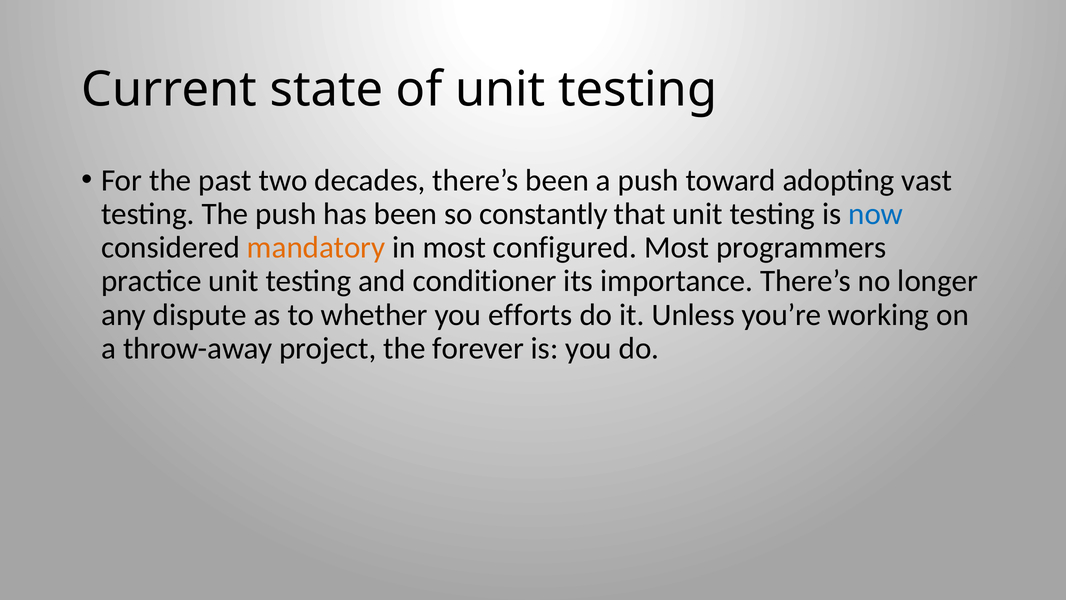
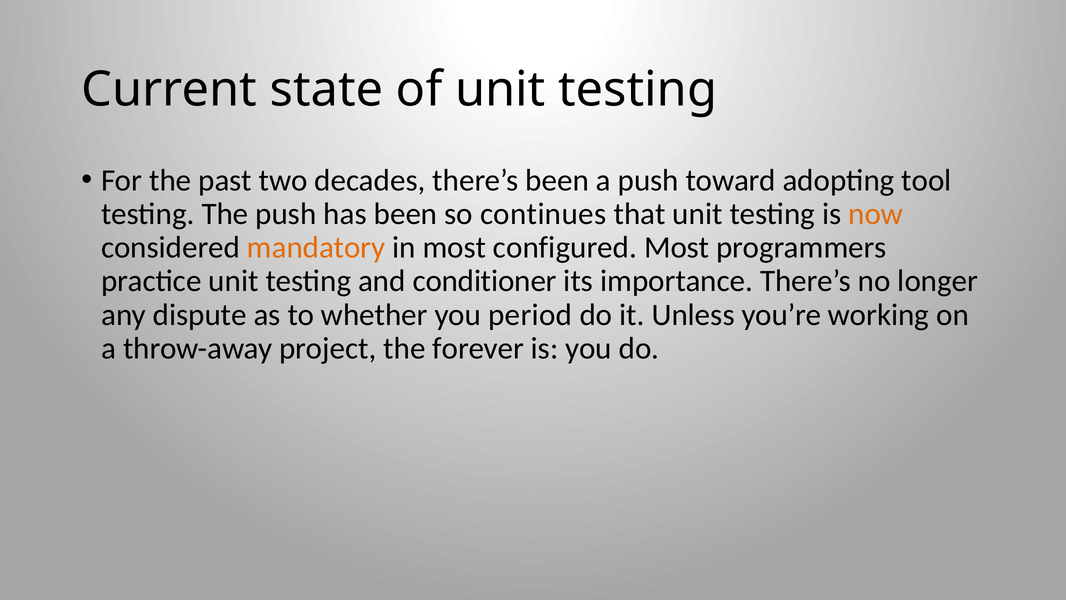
vast: vast -> tool
constantly: constantly -> continues
now colour: blue -> orange
efforts: efforts -> period
